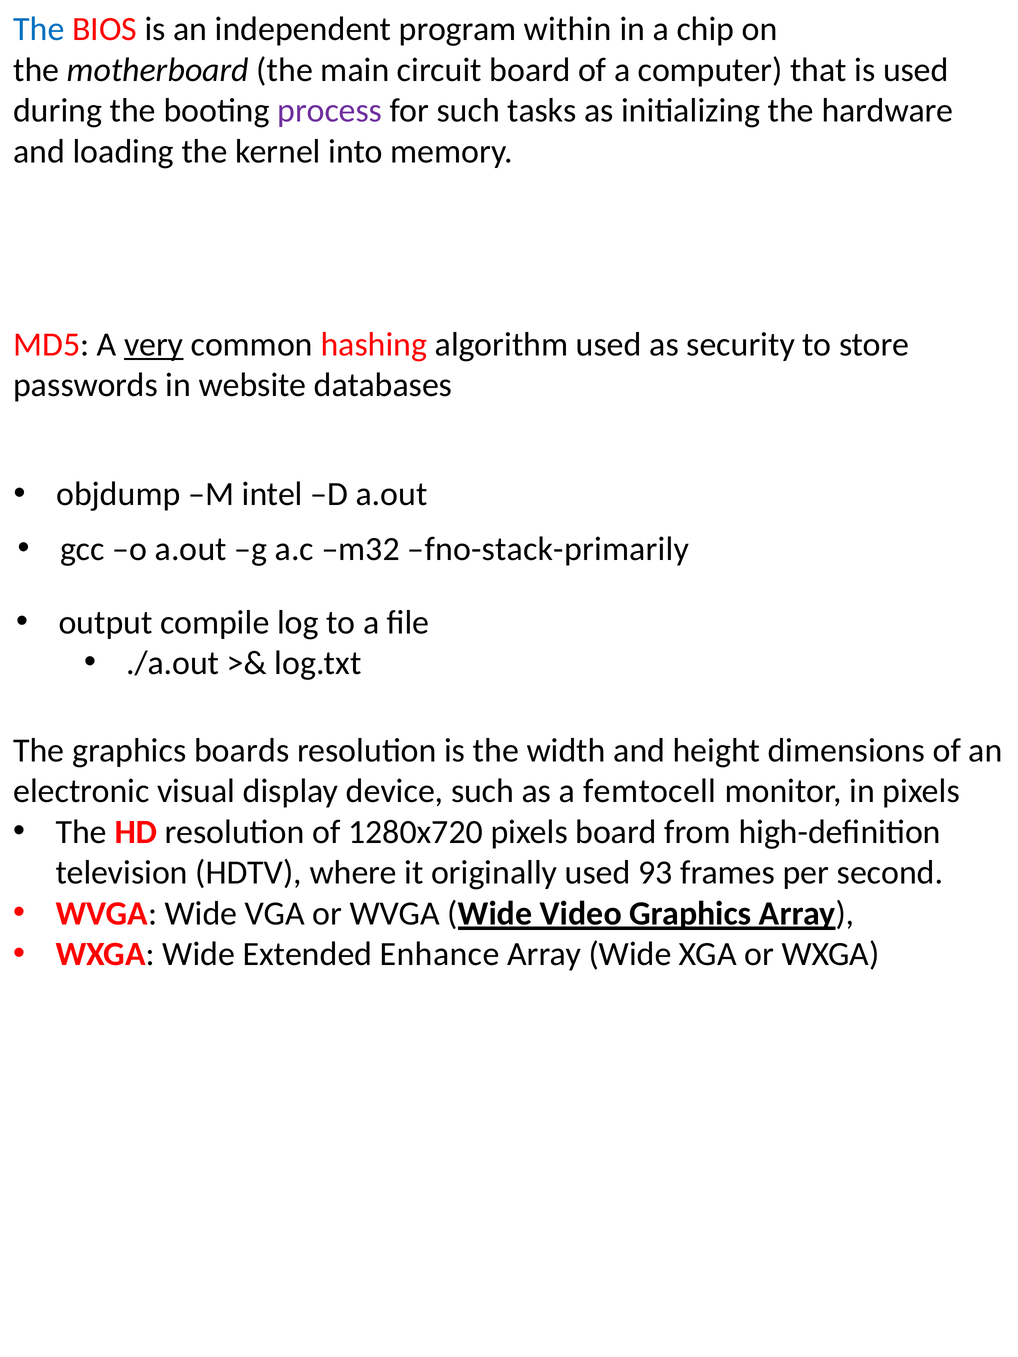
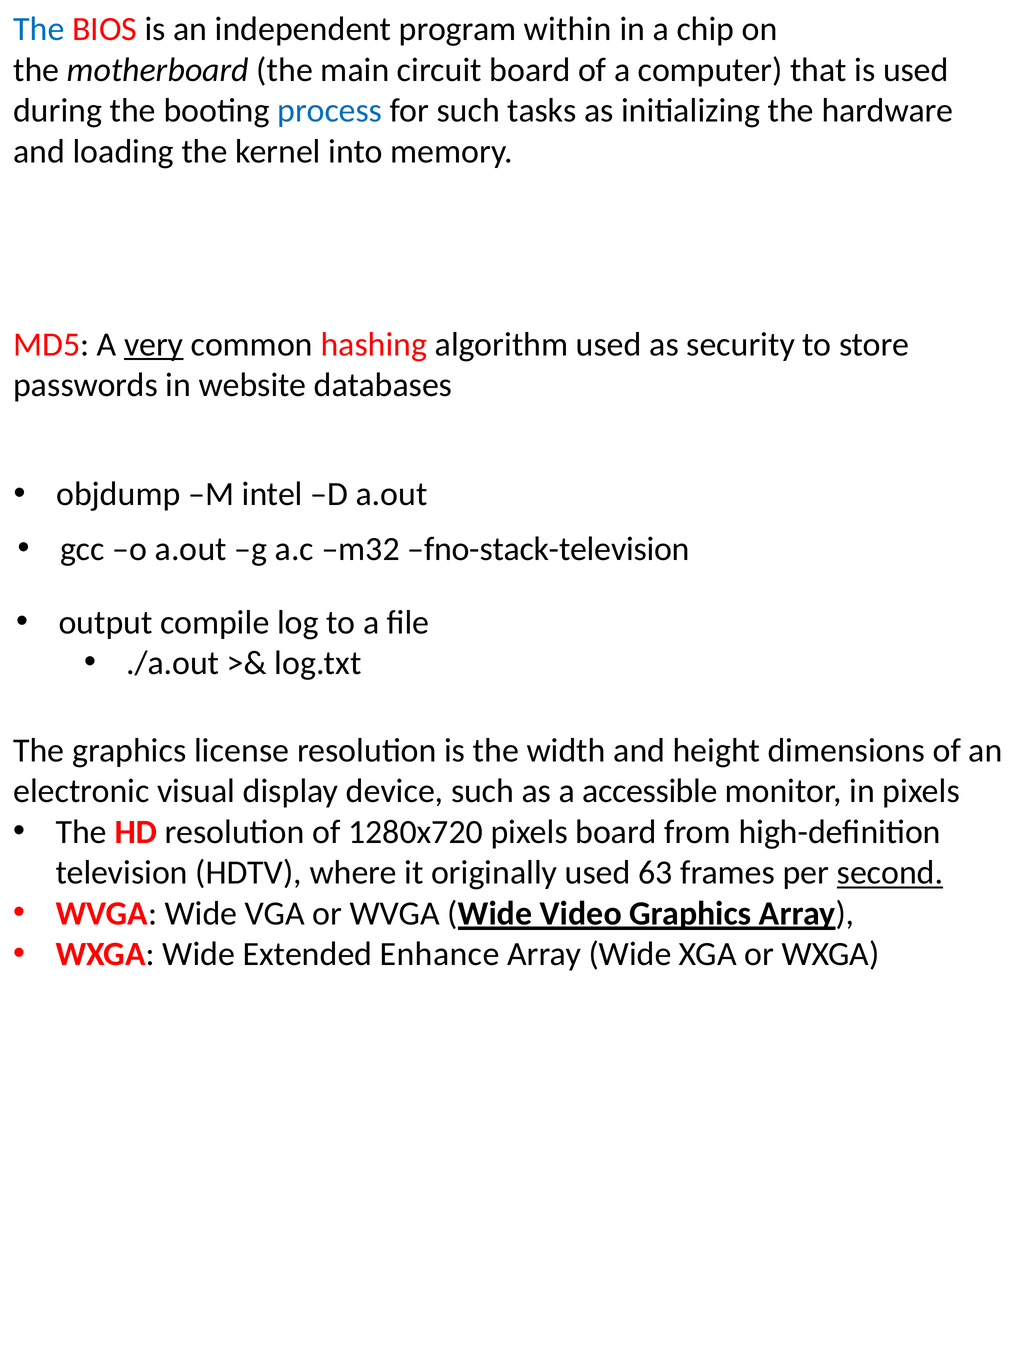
process colour: purple -> blue
fno-stack-primarily: fno-stack-primarily -> fno-stack-television
boards: boards -> license
femtocell: femtocell -> accessible
93: 93 -> 63
second underline: none -> present
